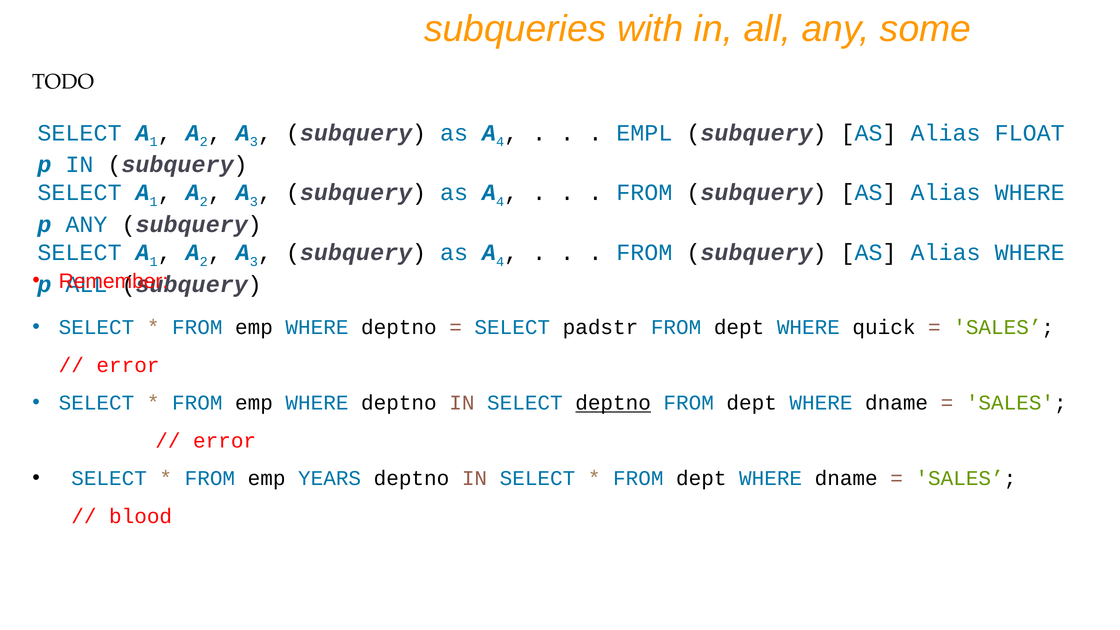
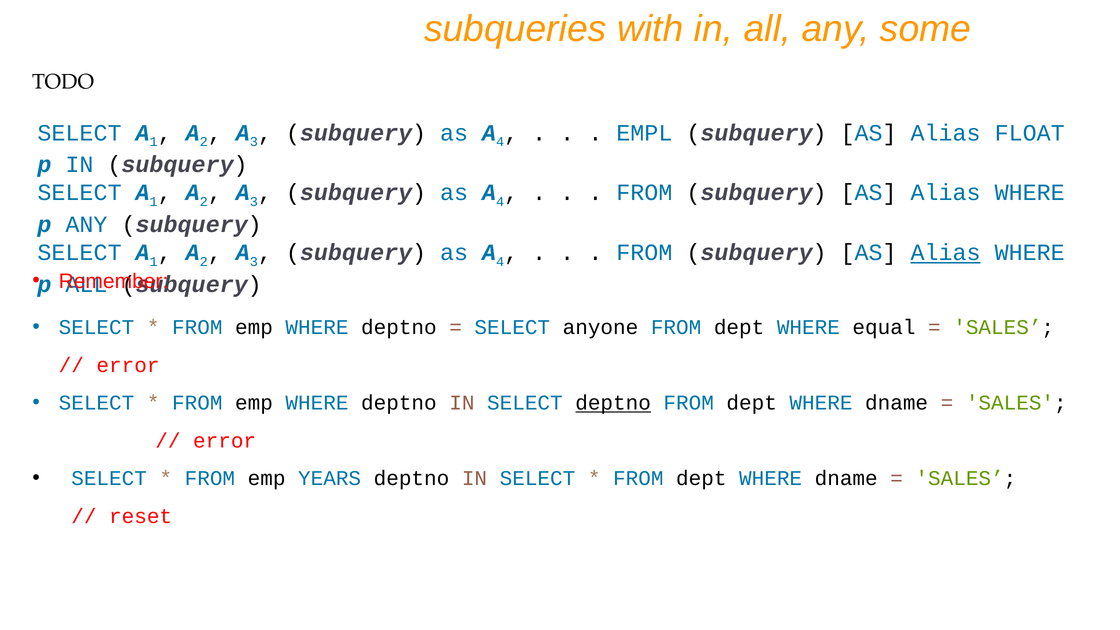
Alias at (946, 253) underline: none -> present
padstr: padstr -> anyone
quick: quick -> equal
blood: blood -> reset
